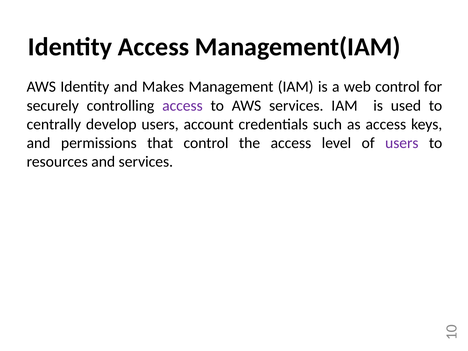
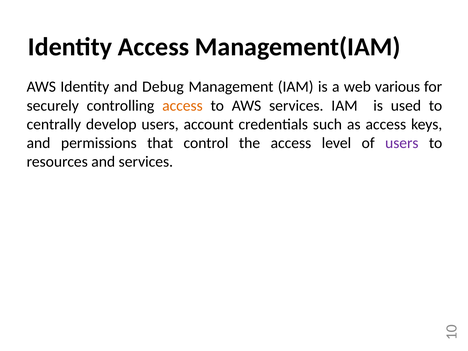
Makes: Makes -> Debug
web control: control -> various
access at (182, 106) colour: purple -> orange
